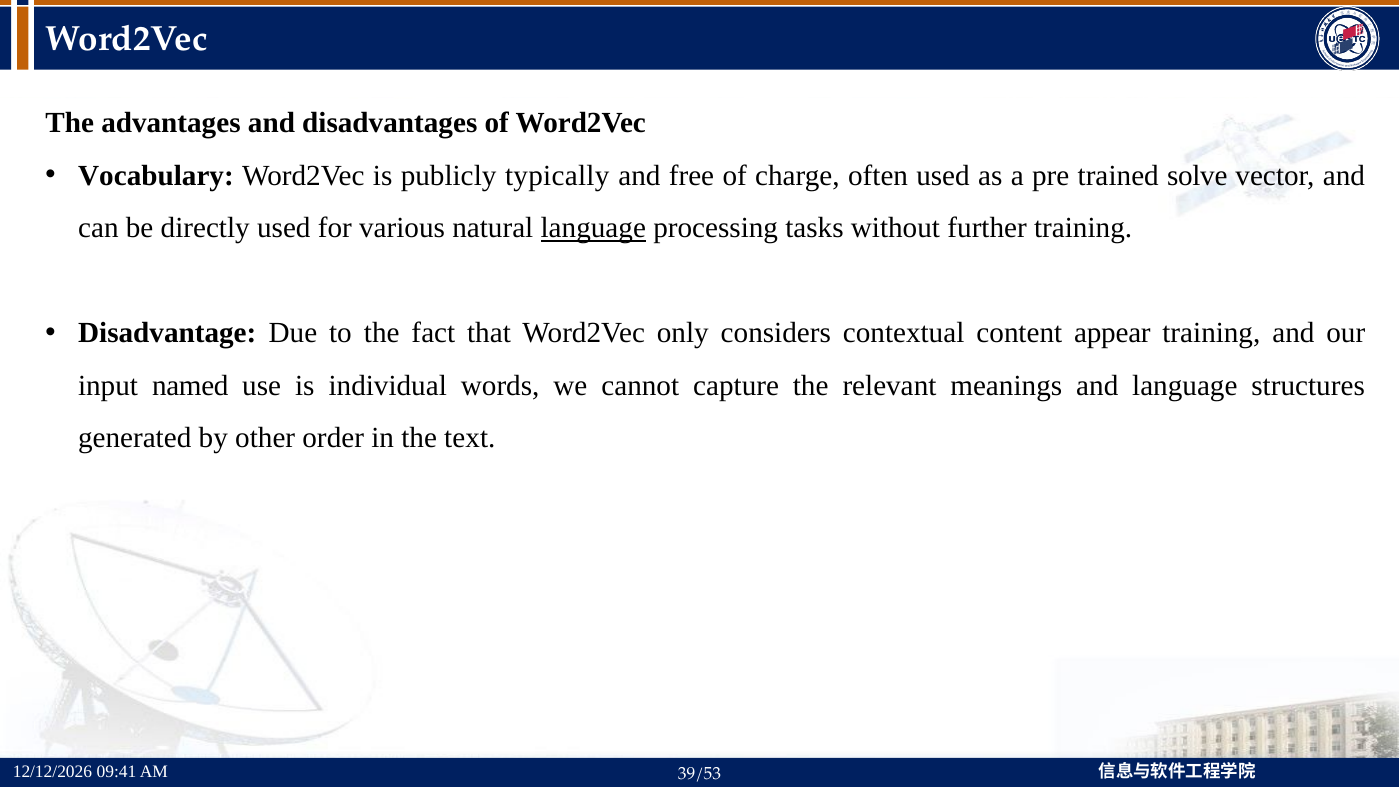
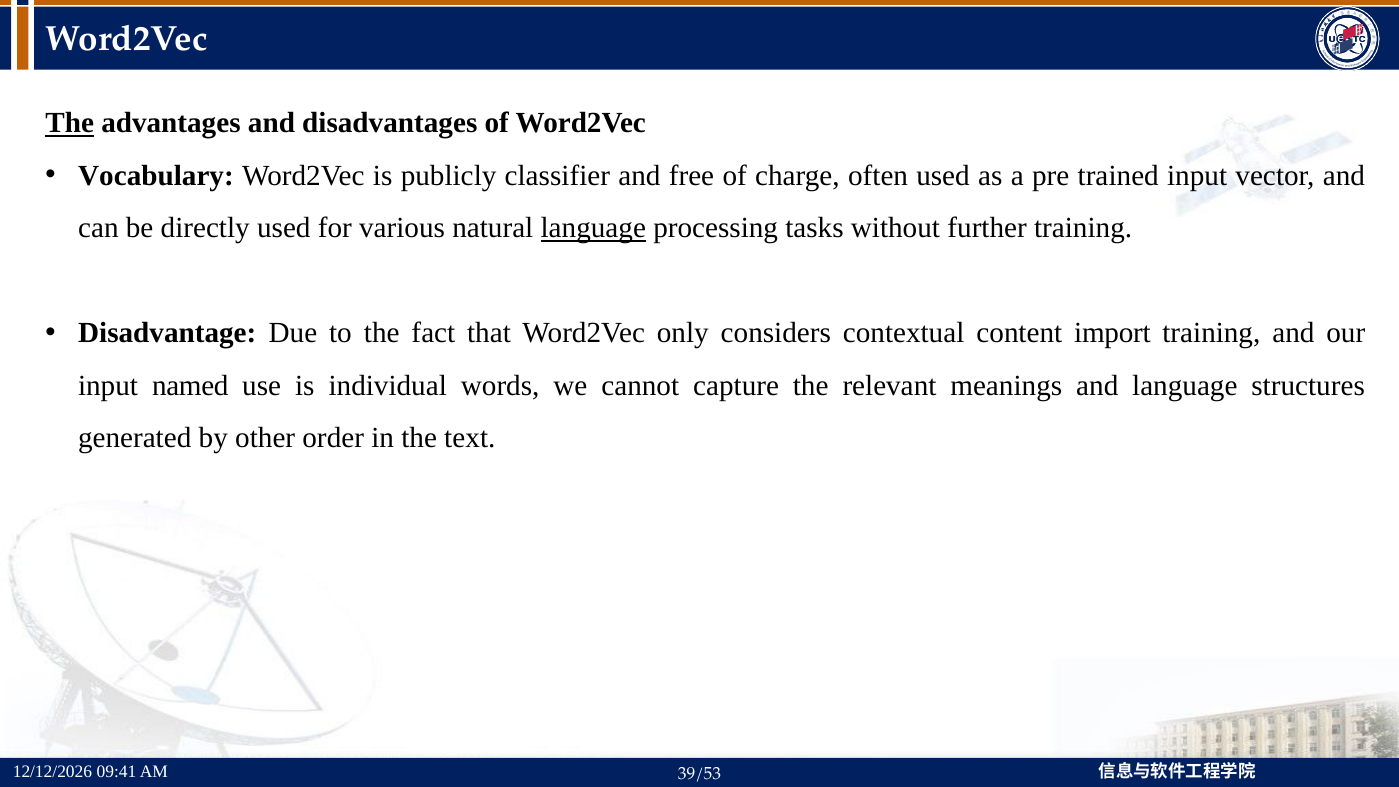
The at (70, 123) underline: none -> present
typically: typically -> classifier
trained solve: solve -> input
appear: appear -> import
